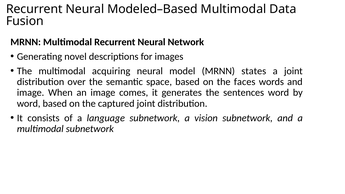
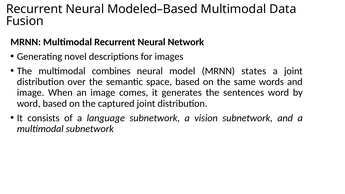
acquiring: acquiring -> combines
faces: faces -> same
